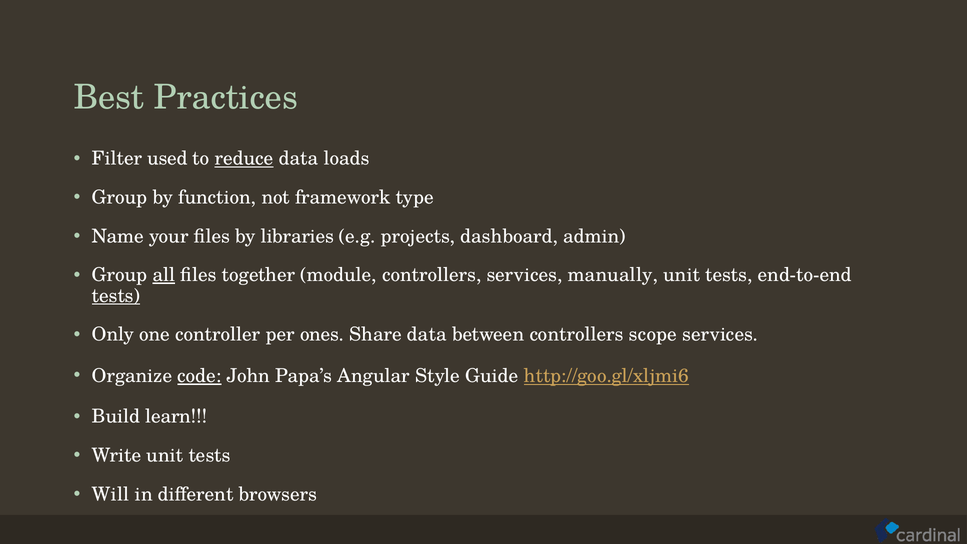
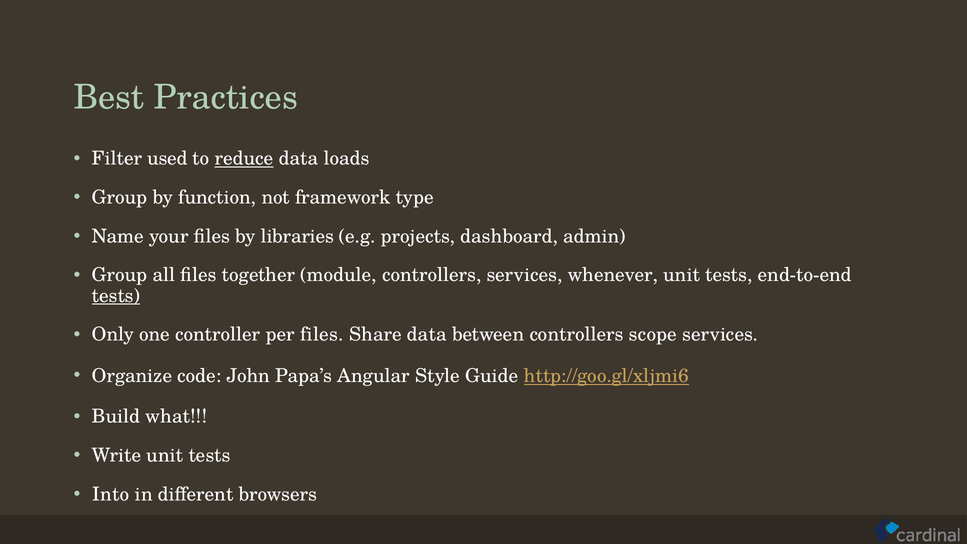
all underline: present -> none
manually: manually -> whenever
per ones: ones -> files
code underline: present -> none
learn: learn -> what
Will: Will -> Into
